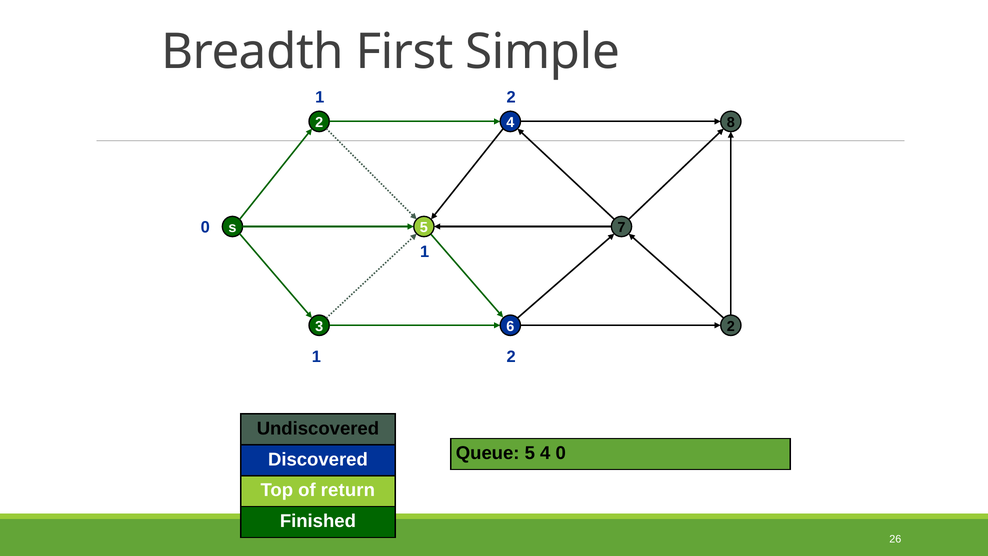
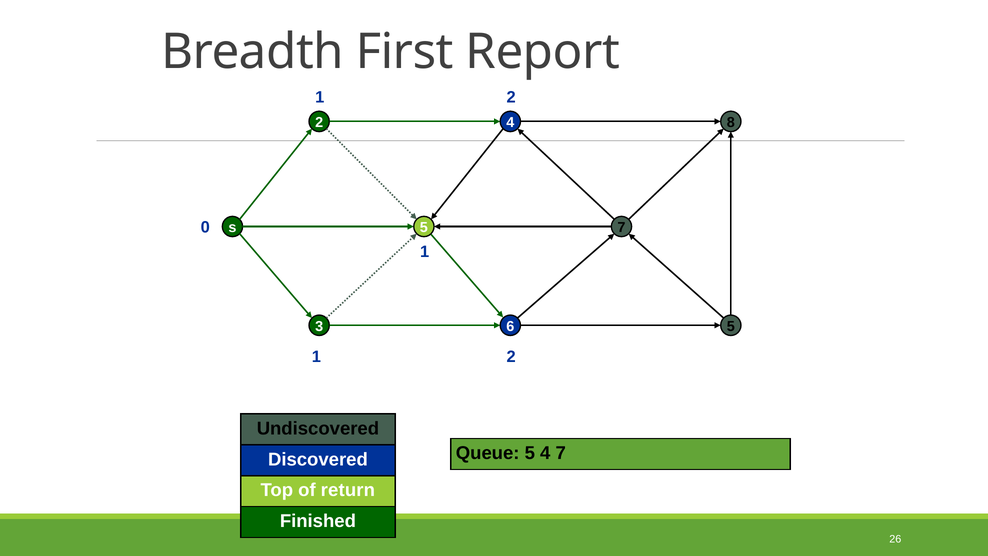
Simple: Simple -> Report
6 2: 2 -> 5
Queue 5 4 0: 0 -> 7
